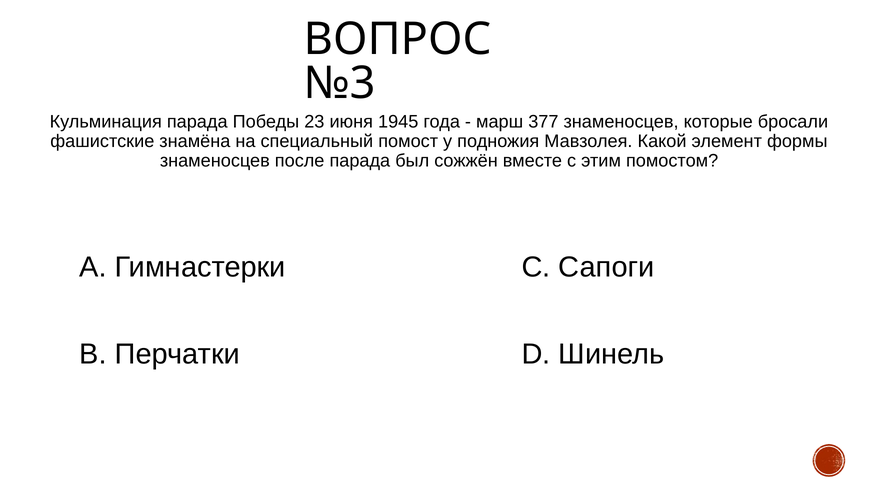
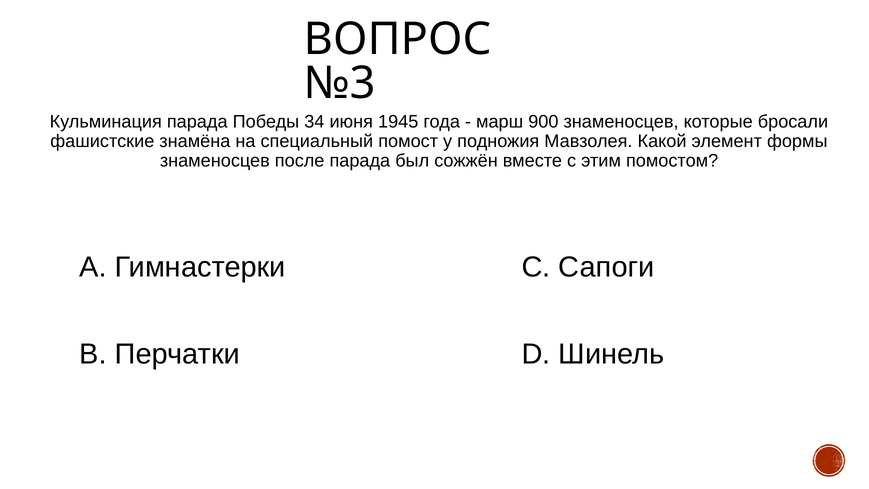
23: 23 -> 34
377: 377 -> 900
